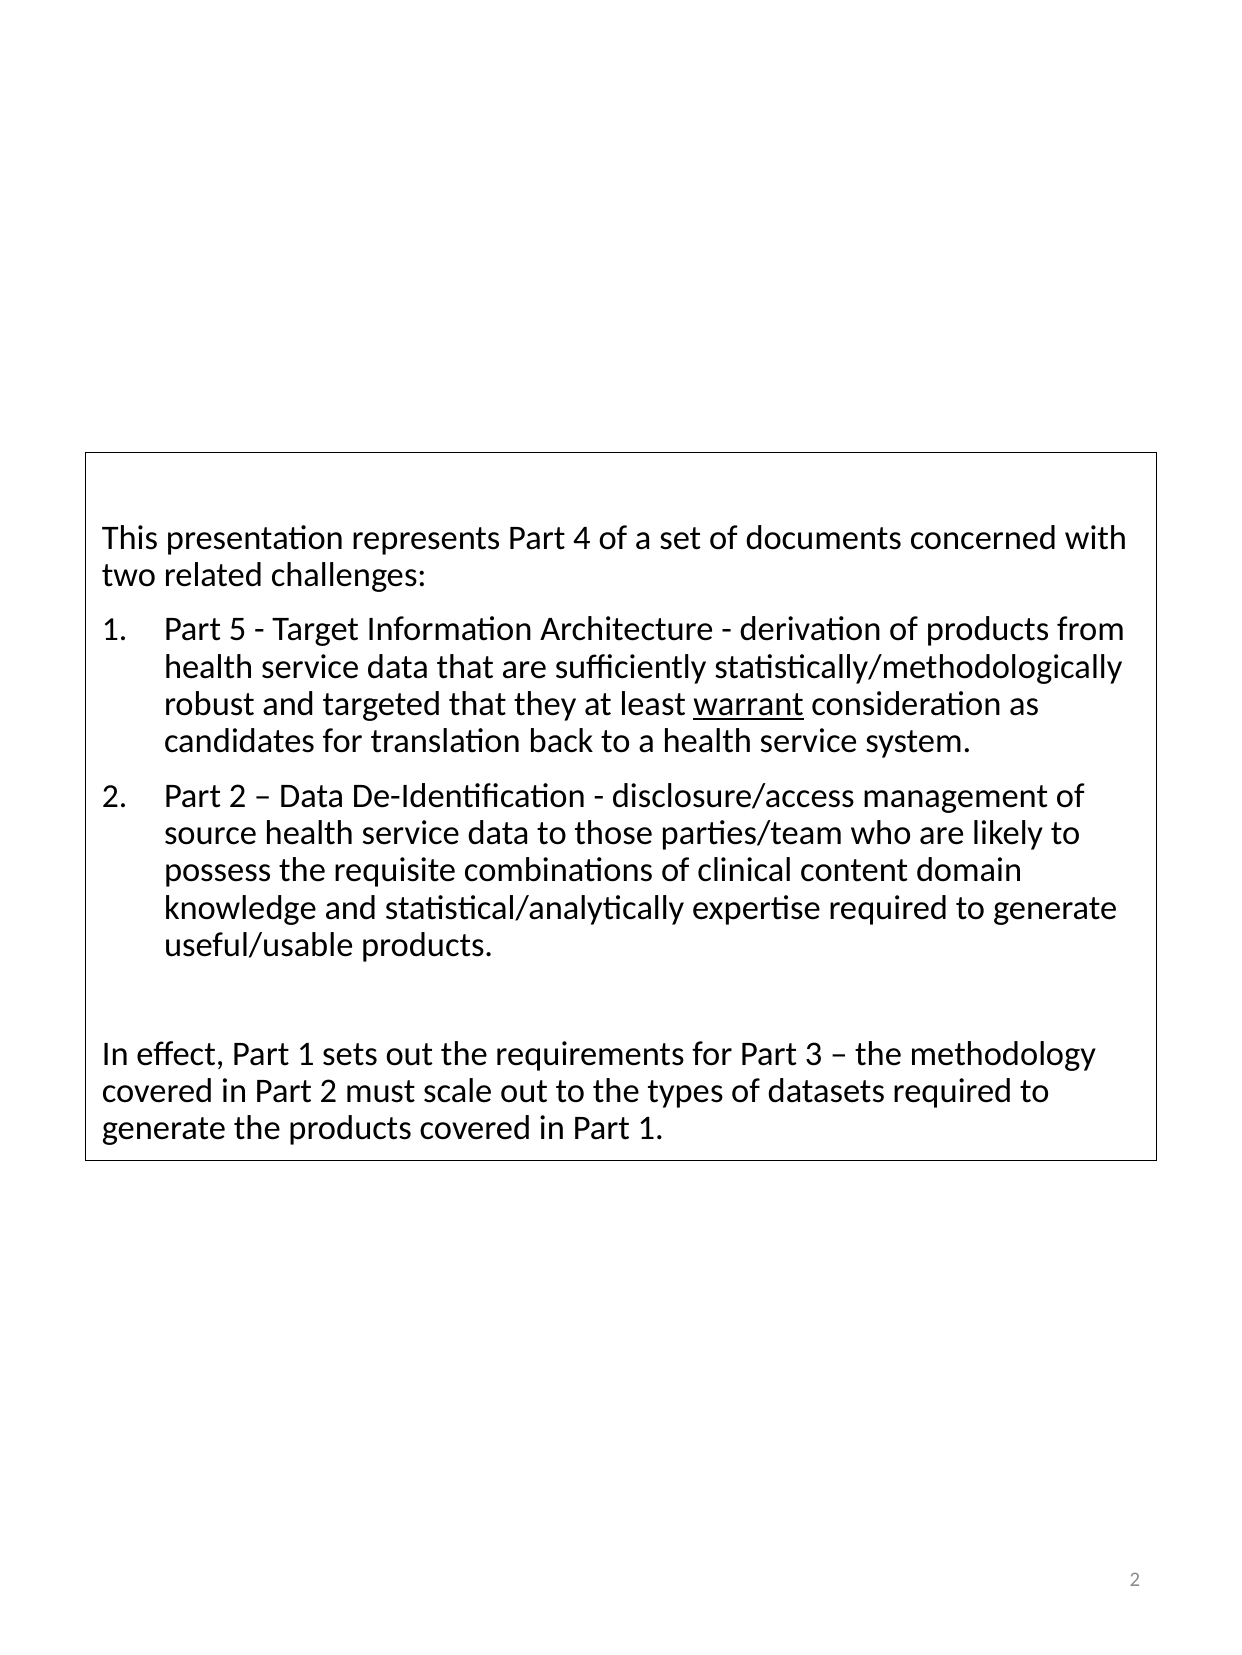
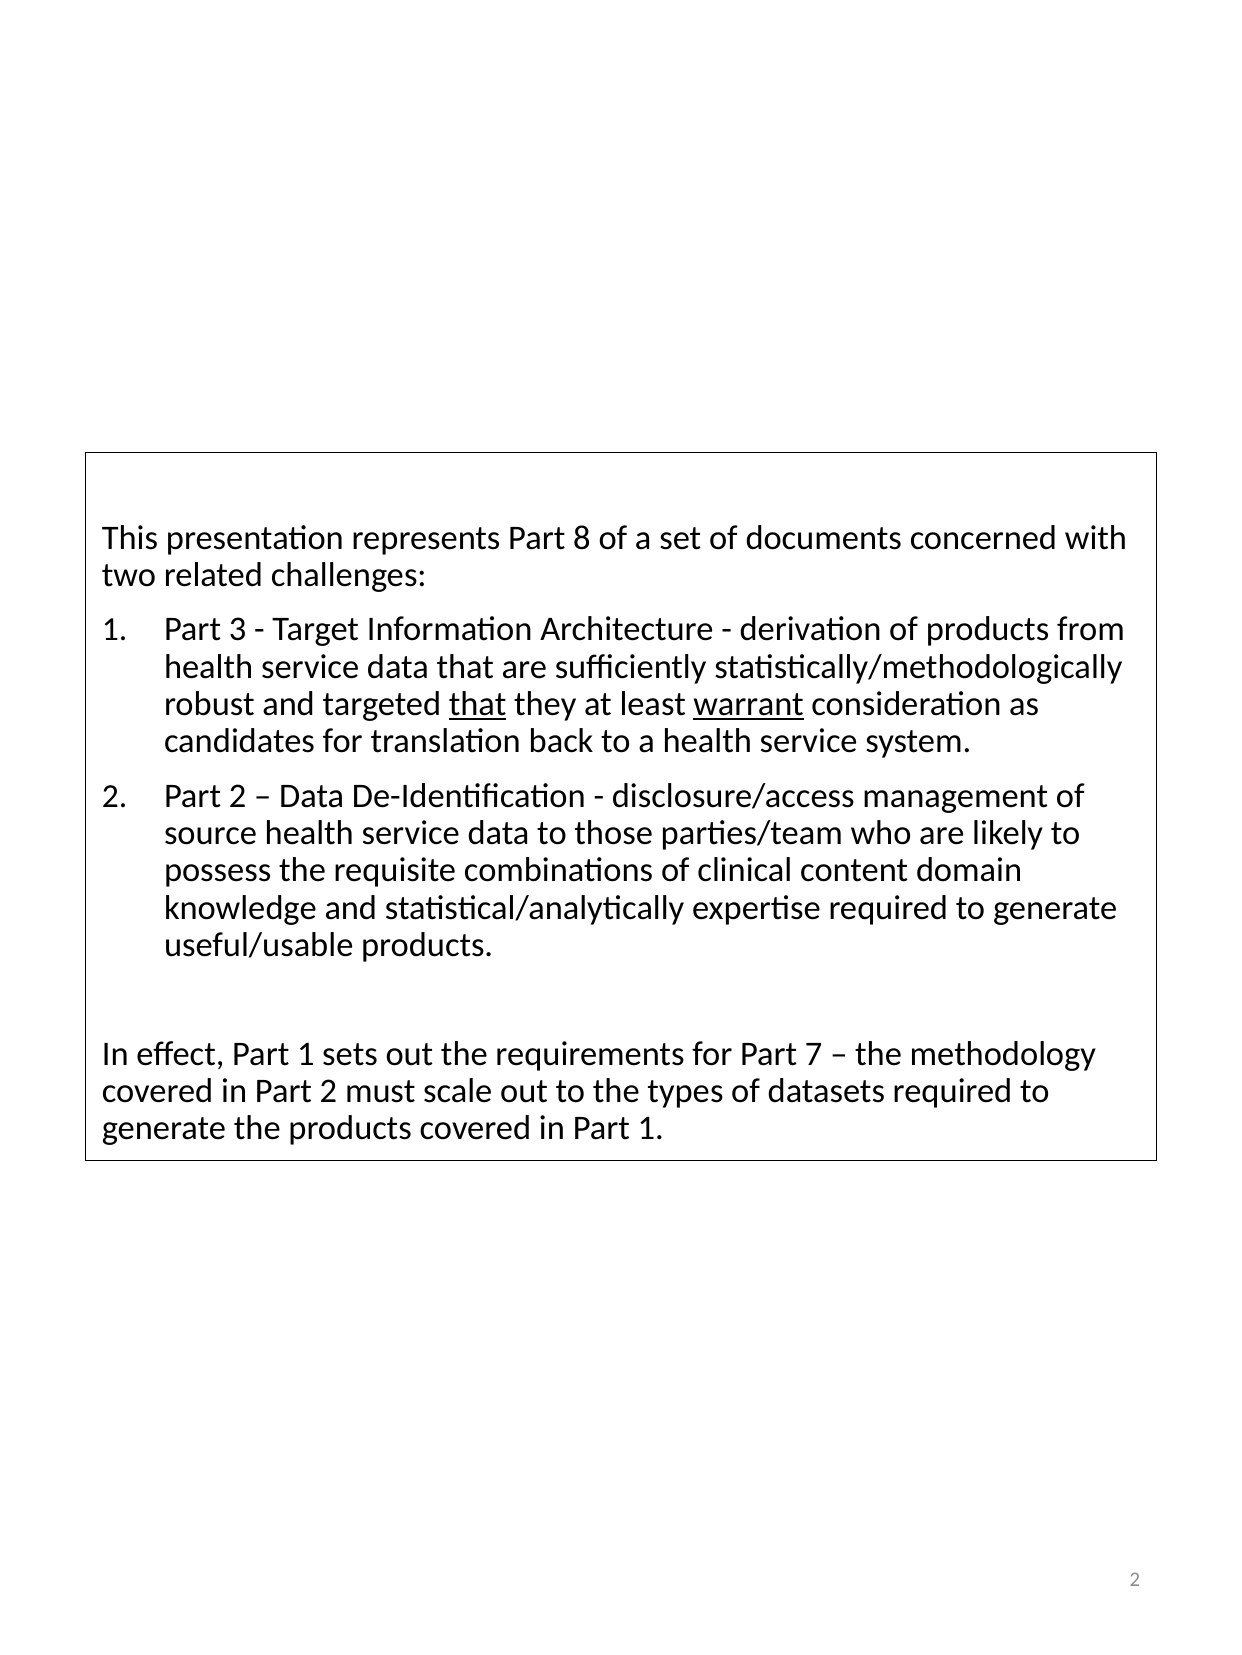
4: 4 -> 8
5: 5 -> 3
that at (478, 705) underline: none -> present
3: 3 -> 7
